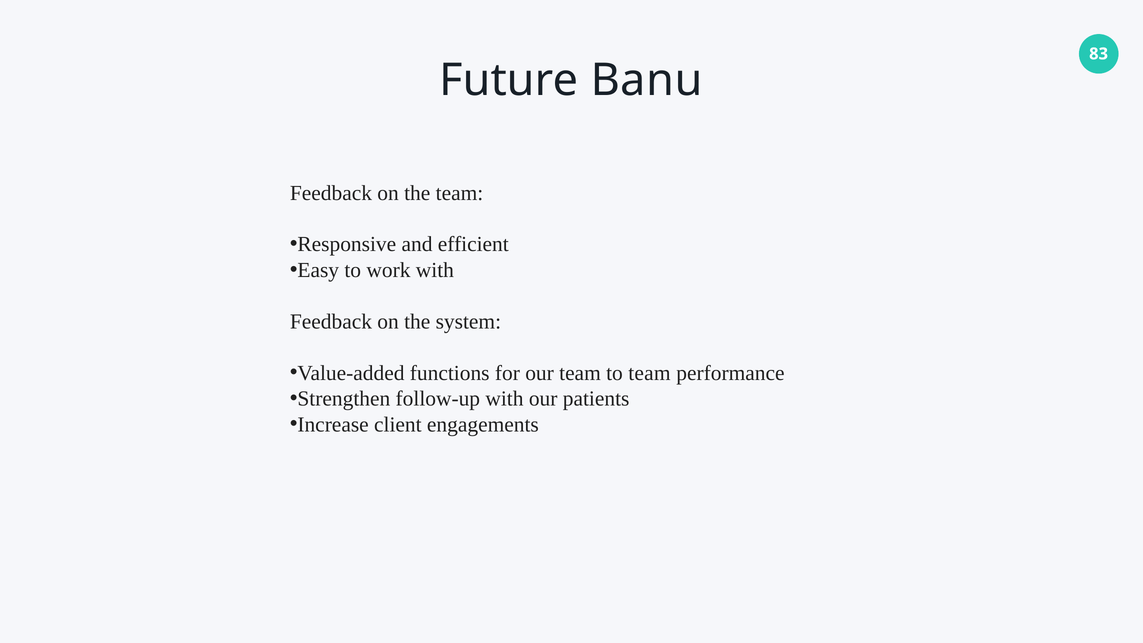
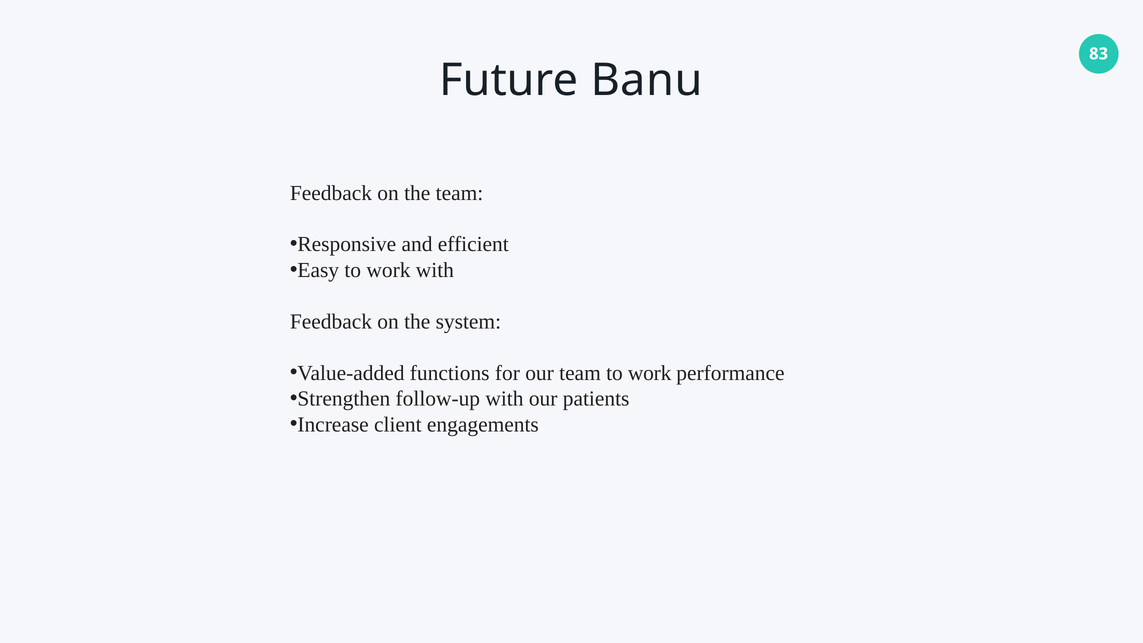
team to team: team -> work
